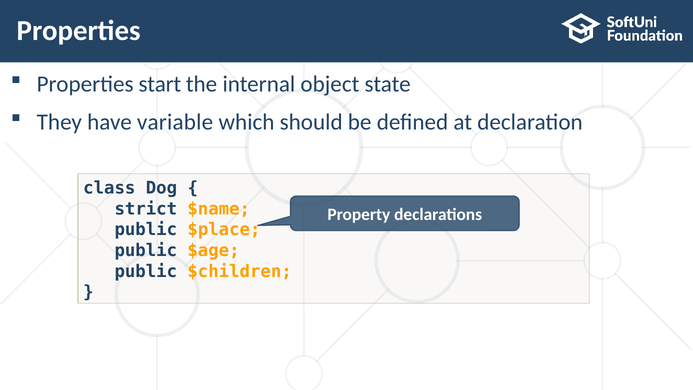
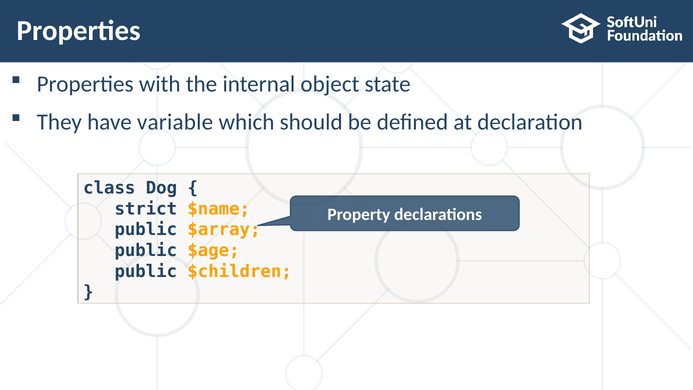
start: start -> with
$place: $place -> $array
